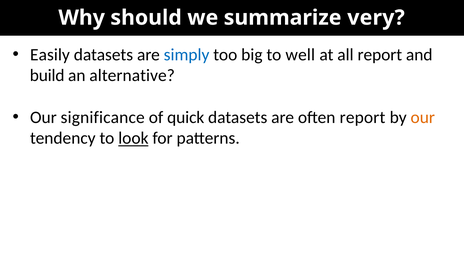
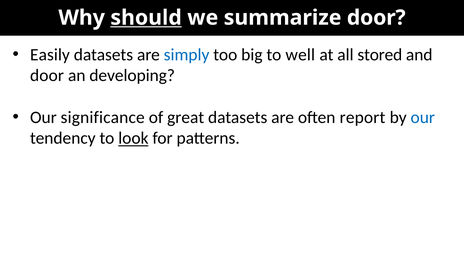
should underline: none -> present
summarize very: very -> door
all report: report -> stored
build at (47, 76): build -> door
alternative: alternative -> developing
quick: quick -> great
our at (423, 117) colour: orange -> blue
